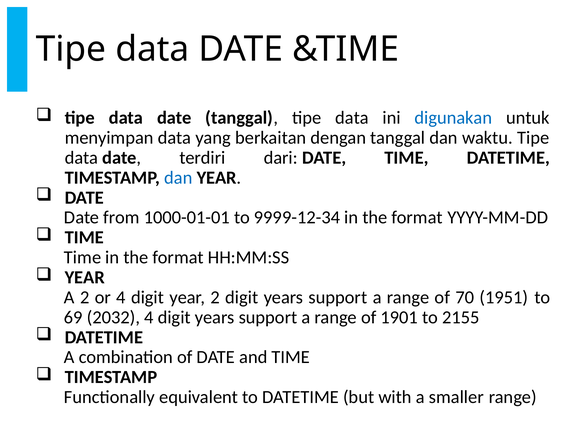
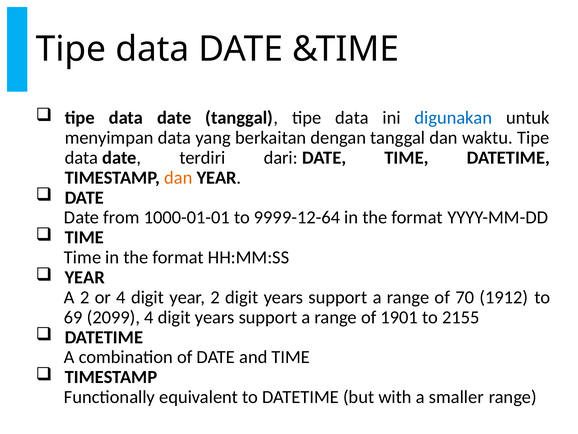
dan at (178, 177) colour: blue -> orange
9999-12-34: 9999-12-34 -> 9999-12-64
1951: 1951 -> 1912
2032: 2032 -> 2099
